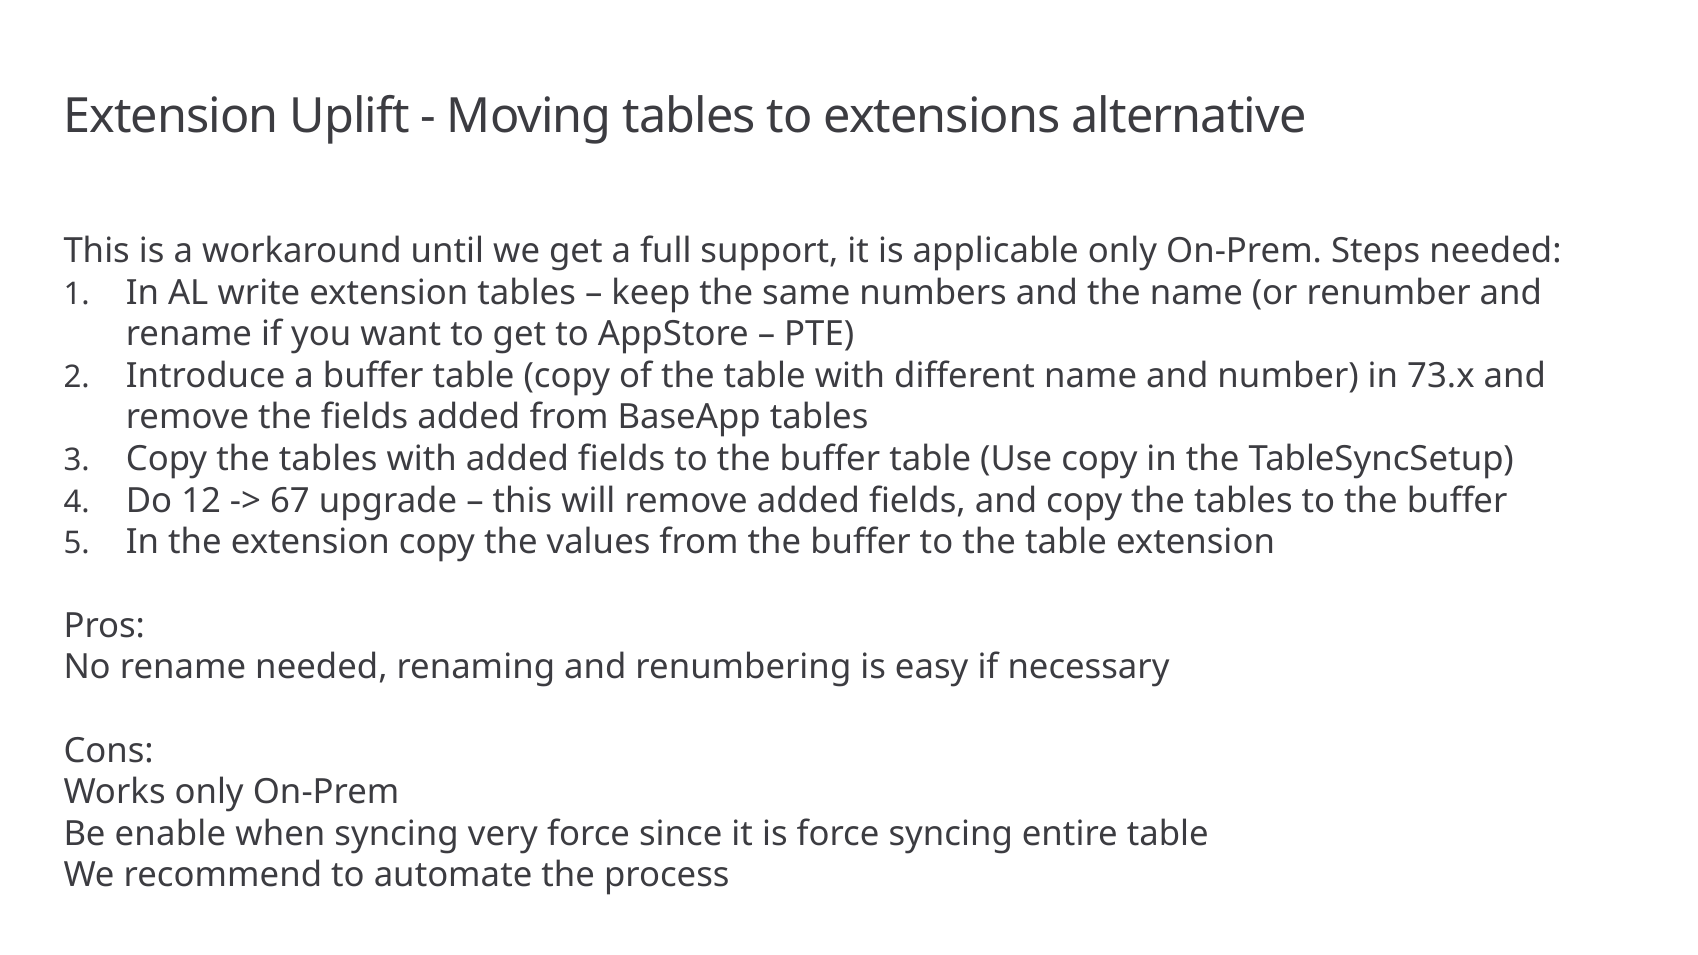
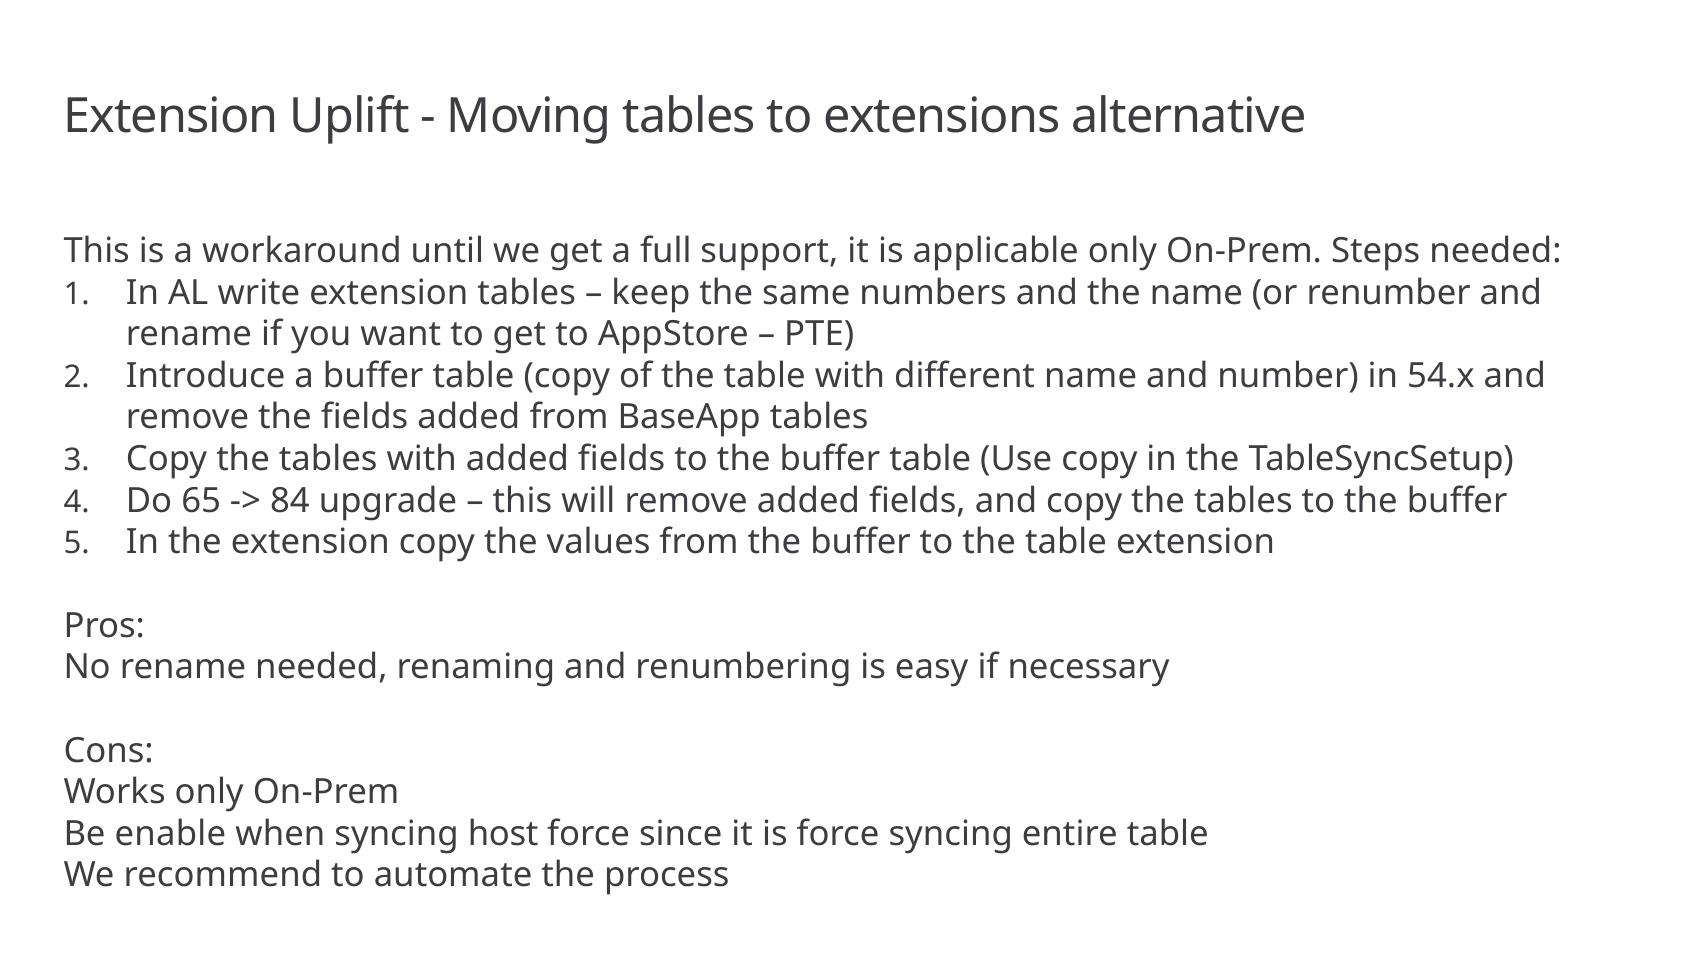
73.x: 73.x -> 54.x
12: 12 -> 65
67: 67 -> 84
very: very -> host
